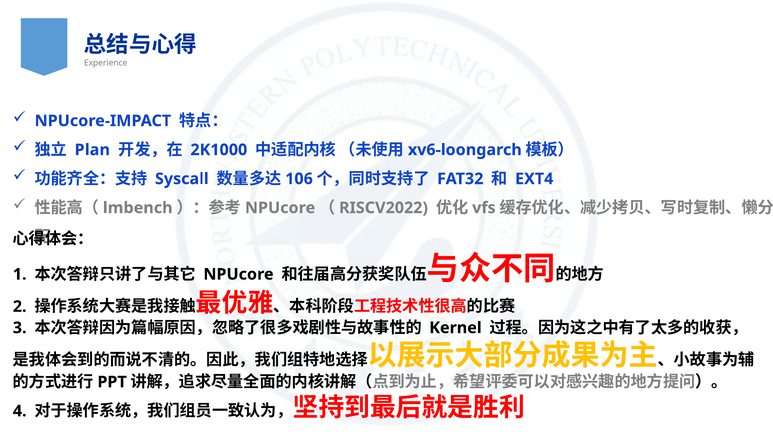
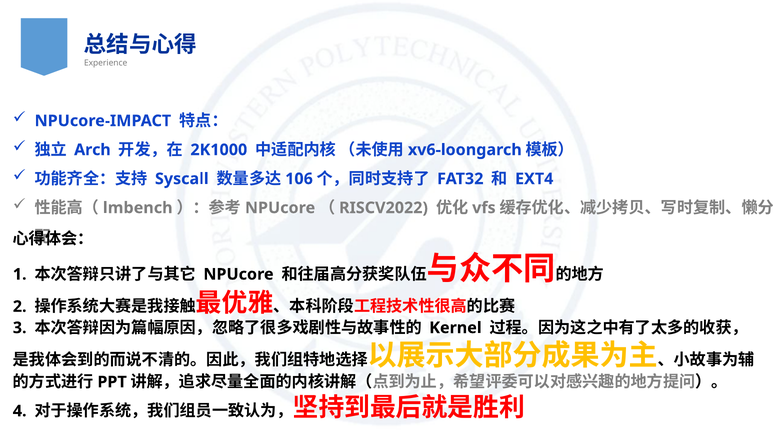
Plan: Plan -> Arch
